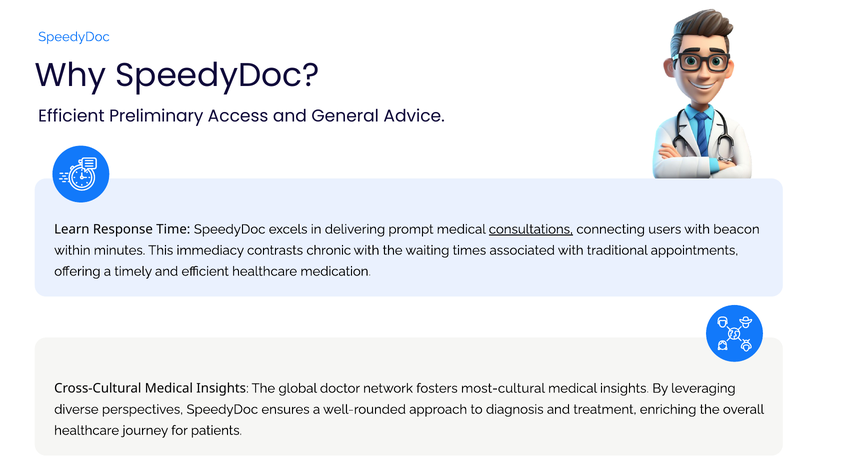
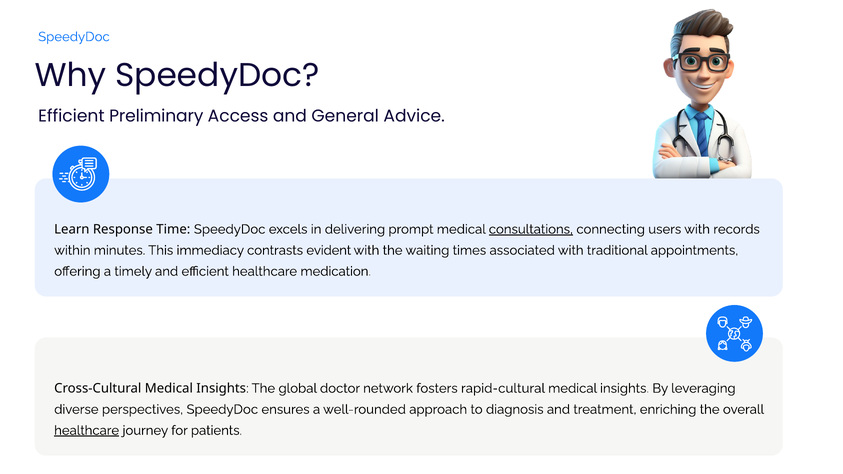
beacon: beacon -> records
chronic: chronic -> evident
most-cultural: most-cultural -> rapid-cultural
healthcare at (87, 431) underline: none -> present
